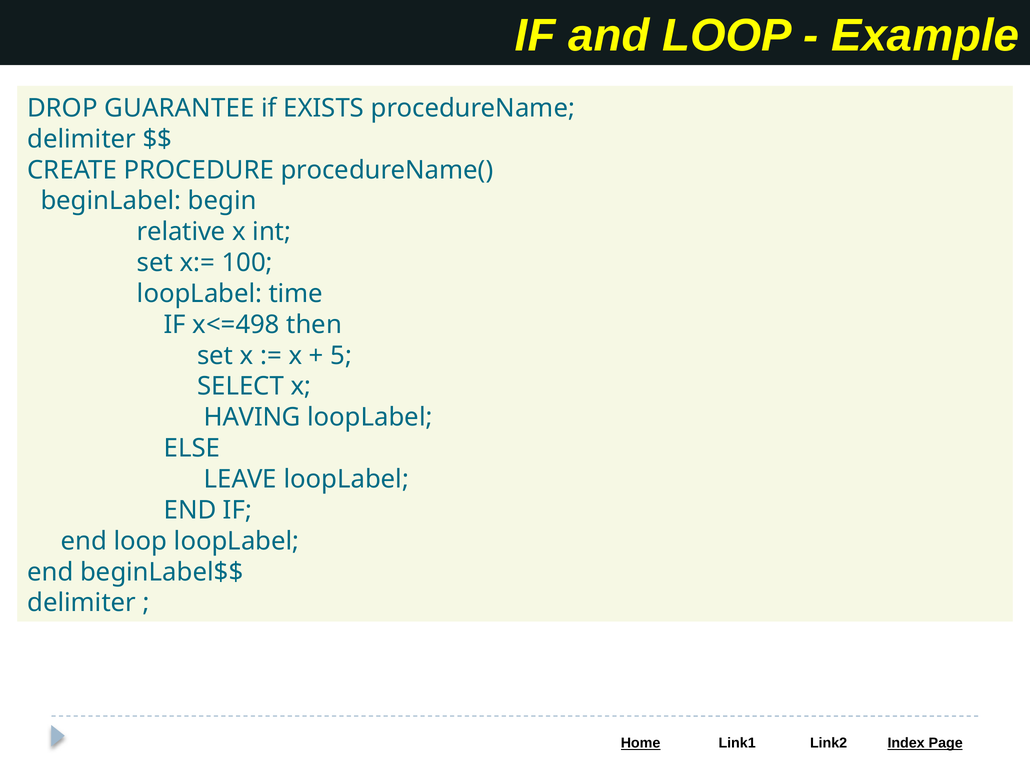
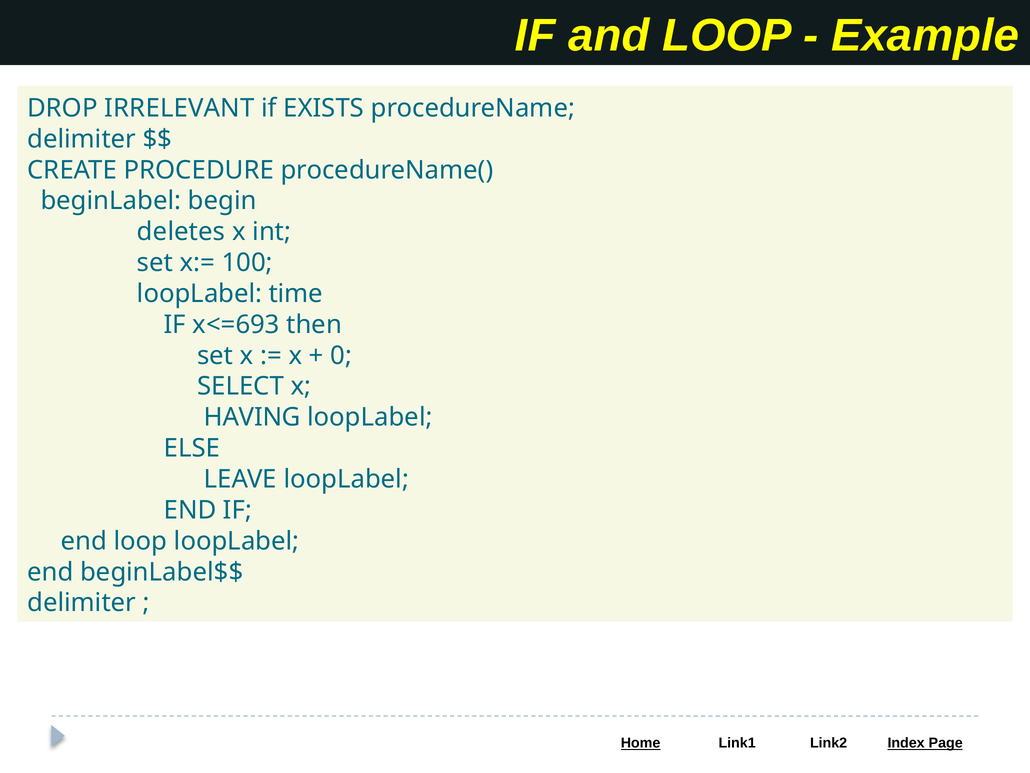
GUARANTEE: GUARANTEE -> IRRELEVANT
relative: relative -> deletes
x<=498: x<=498 -> x<=693
5: 5 -> 0
